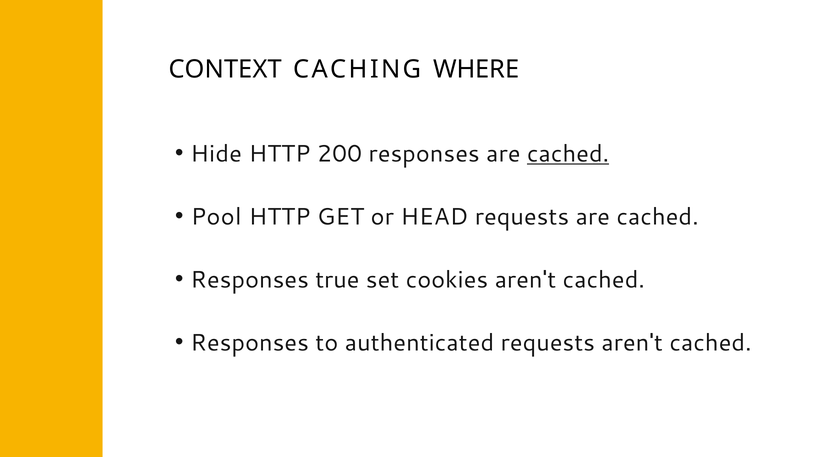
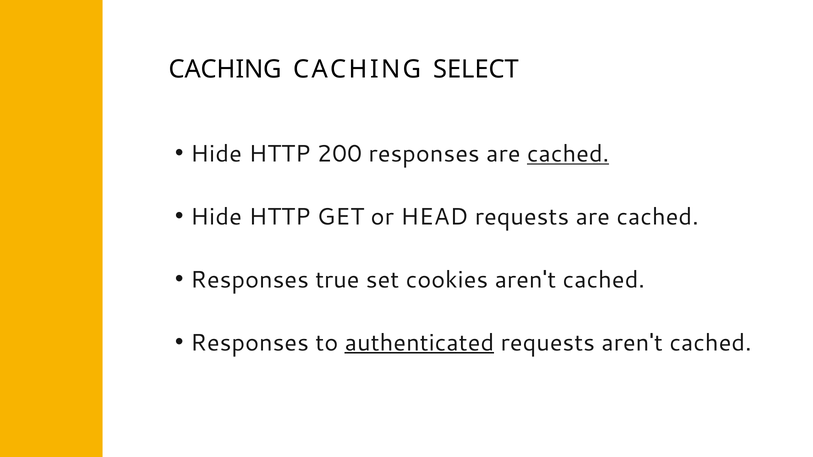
CONTEXT at (225, 70): CONTEXT -> CACHING
WHERE: WHERE -> SELECT
Pool at (216, 217): Pool -> Hide
authenticated underline: none -> present
